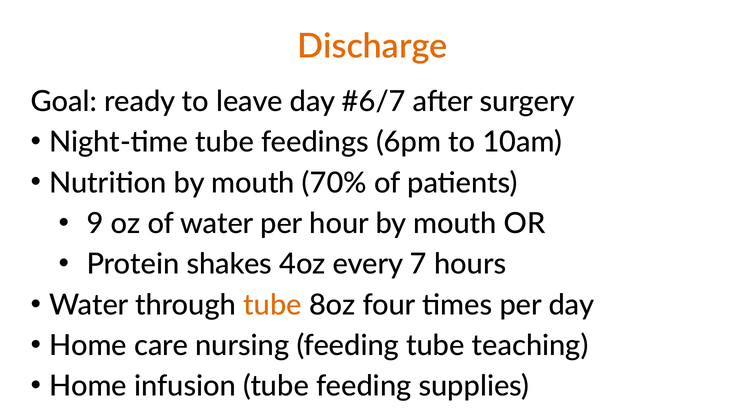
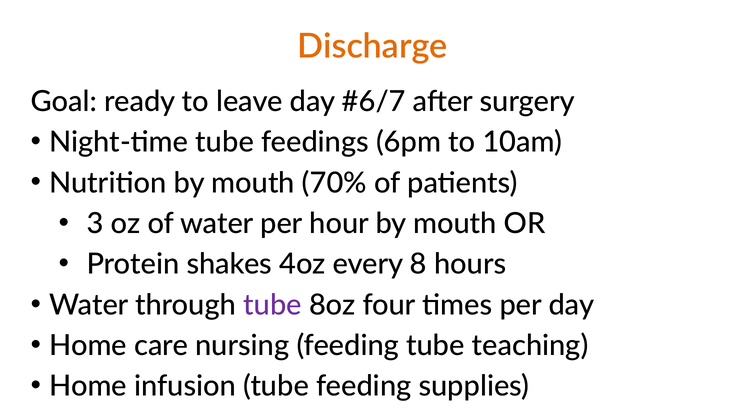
9: 9 -> 3
7: 7 -> 8
tube at (273, 305) colour: orange -> purple
